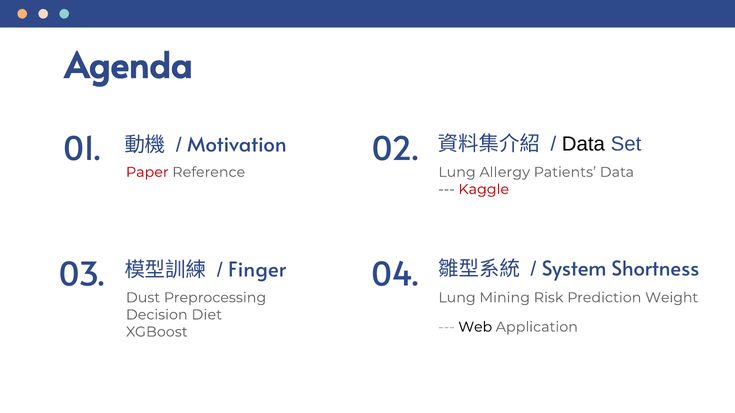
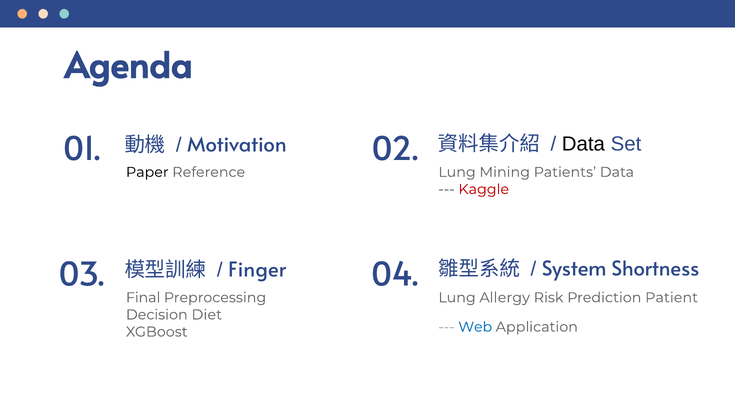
Paper colour: red -> black
Allergy: Allergy -> Mining
Dust: Dust -> Final
Mining: Mining -> Allergy
Weight: Weight -> Patient
Web colour: black -> blue
